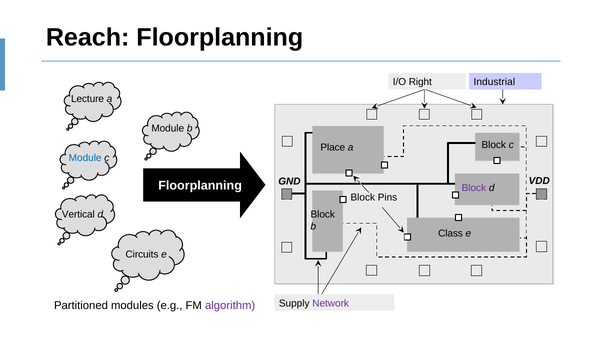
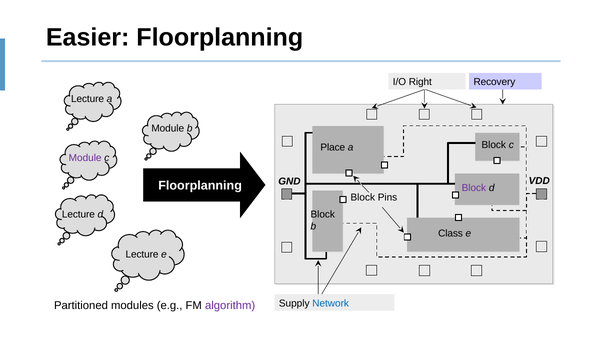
Reach: Reach -> Easier
Industrial: Industrial -> Recovery
Module at (85, 158) colour: blue -> purple
Vertical at (78, 214): Vertical -> Lecture
Circuits at (142, 254): Circuits -> Lecture
Network colour: purple -> blue
